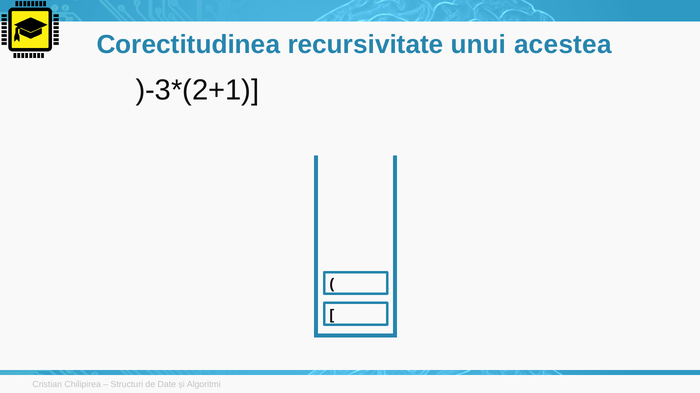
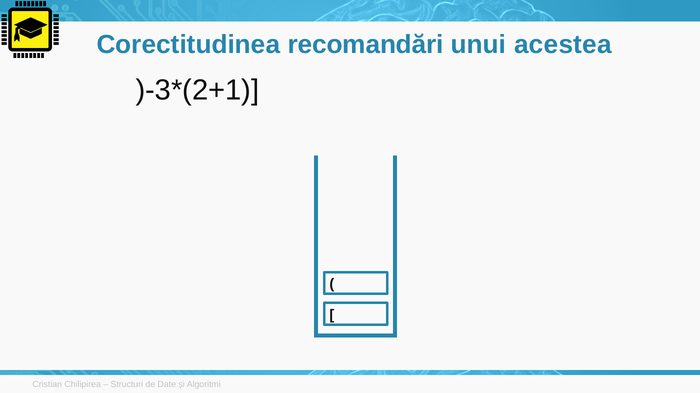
recursivitate: recursivitate -> recomandări
